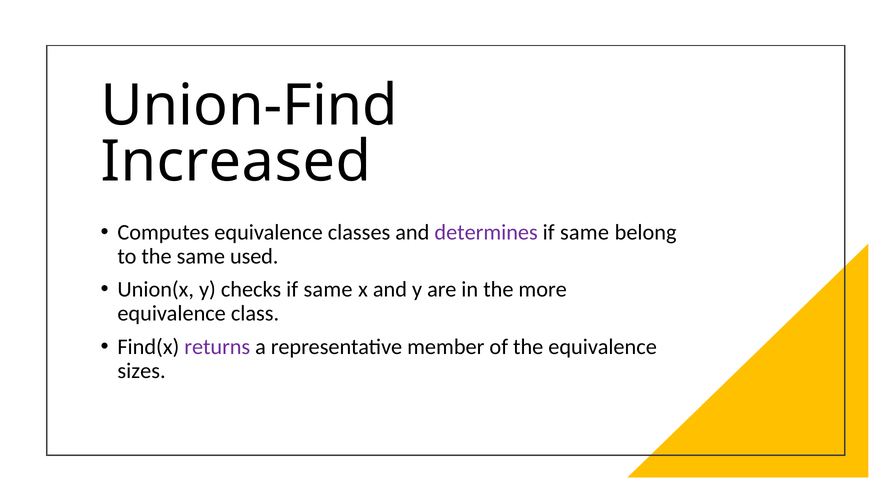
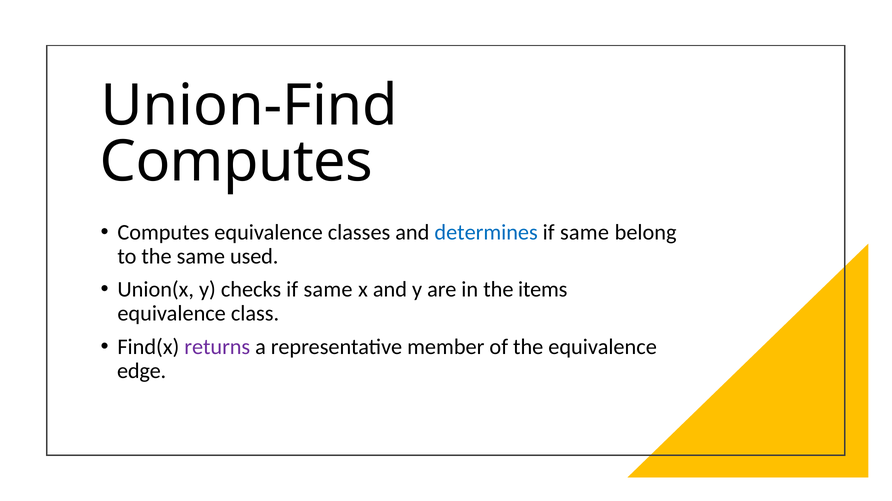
Increased at (236, 162): Increased -> Computes
determines colour: purple -> blue
more: more -> items
sizes: sizes -> edge
